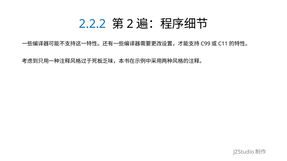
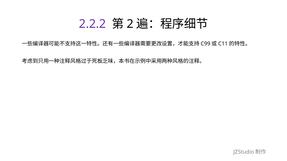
2.2.2 colour: blue -> purple
